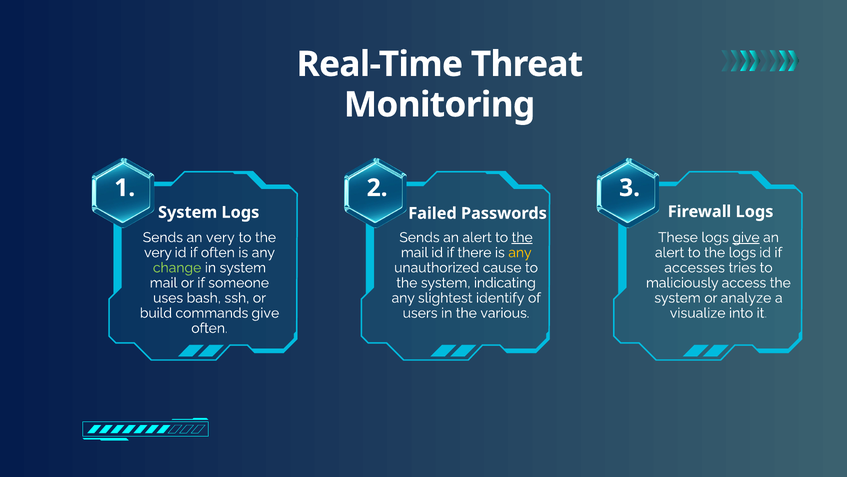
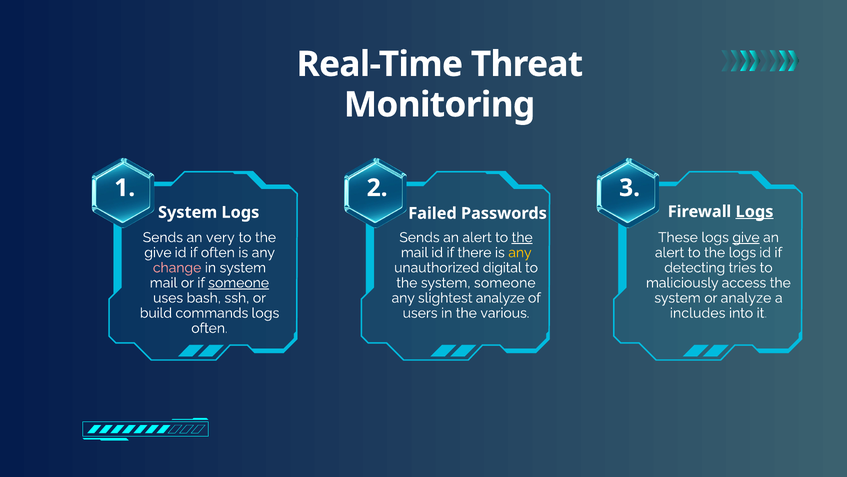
Logs at (755, 211) underline: none -> present
very at (158, 252): very -> give
change colour: light green -> pink
cause: cause -> digital
accesses: accesses -> detecting
someone at (239, 283) underline: none -> present
system indicating: indicating -> someone
slightest identify: identify -> analyze
commands give: give -> logs
visualize: visualize -> includes
